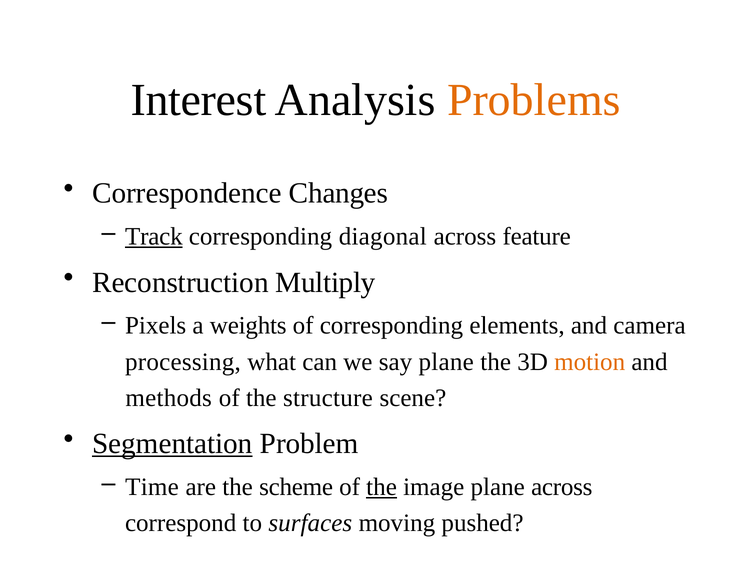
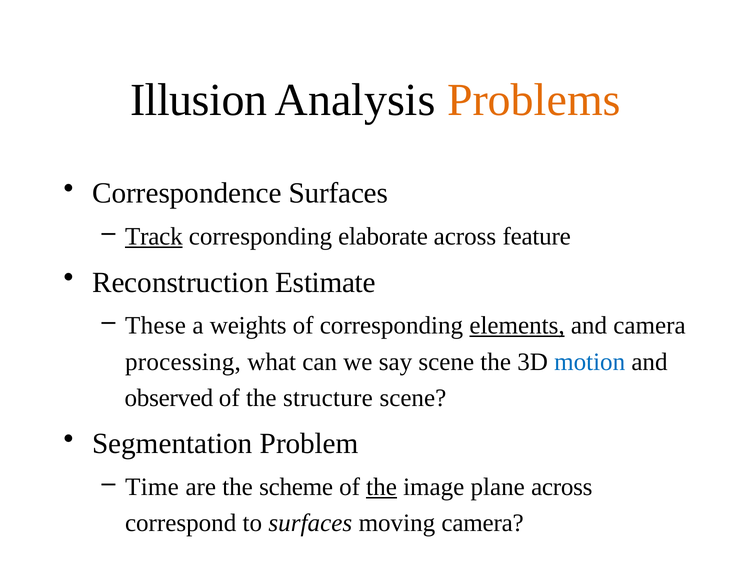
Interest: Interest -> Illusion
Correspondence Changes: Changes -> Surfaces
diagonal: diagonal -> elaborate
Multiply: Multiply -> Estimate
Pixels: Pixels -> These
elements underline: none -> present
say plane: plane -> scene
motion colour: orange -> blue
methods: methods -> observed
Segmentation underline: present -> none
moving pushed: pushed -> camera
